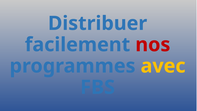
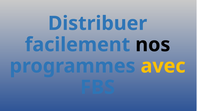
nos colour: red -> black
